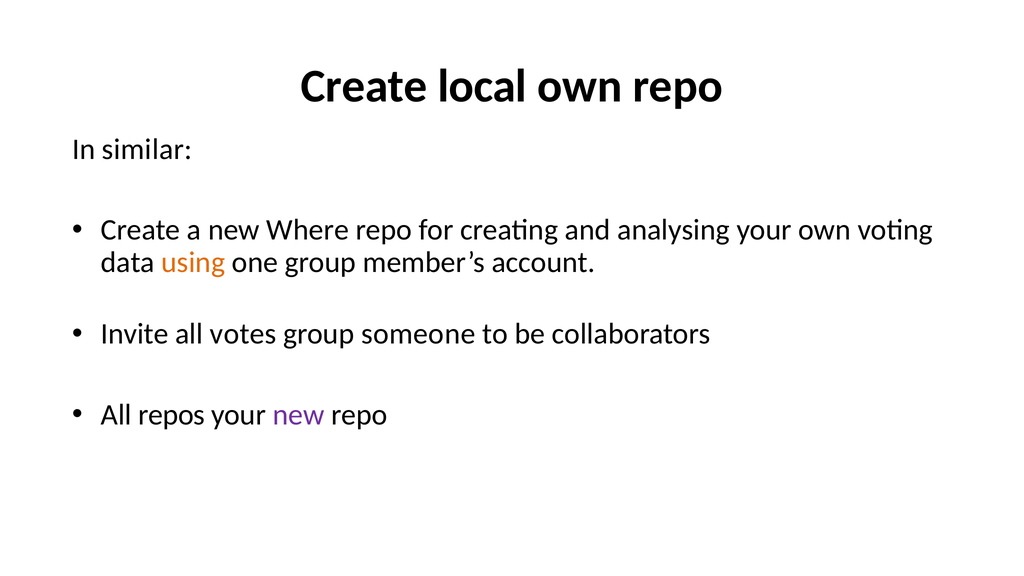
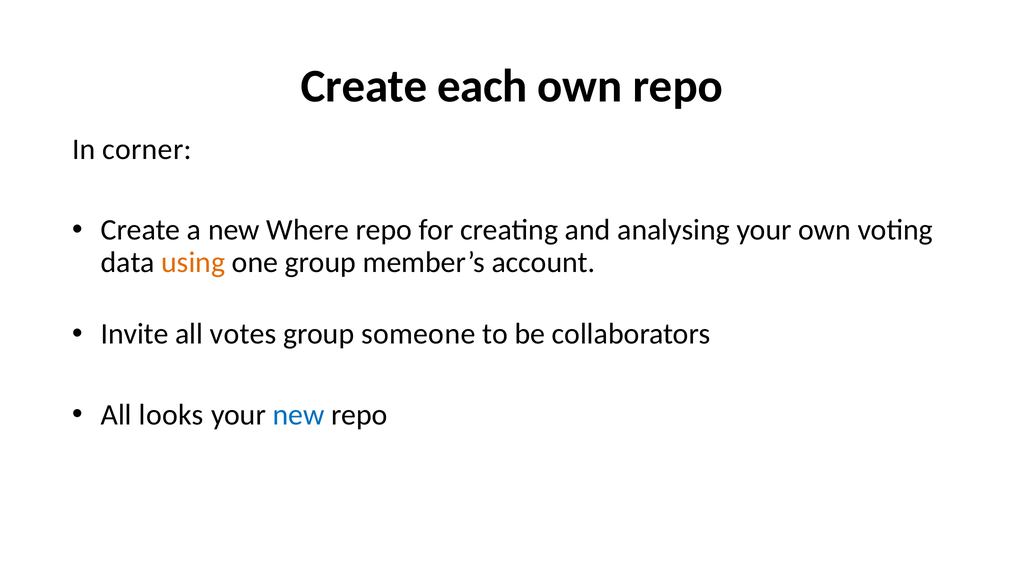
local: local -> each
similar: similar -> corner
repos: repos -> looks
new at (299, 415) colour: purple -> blue
